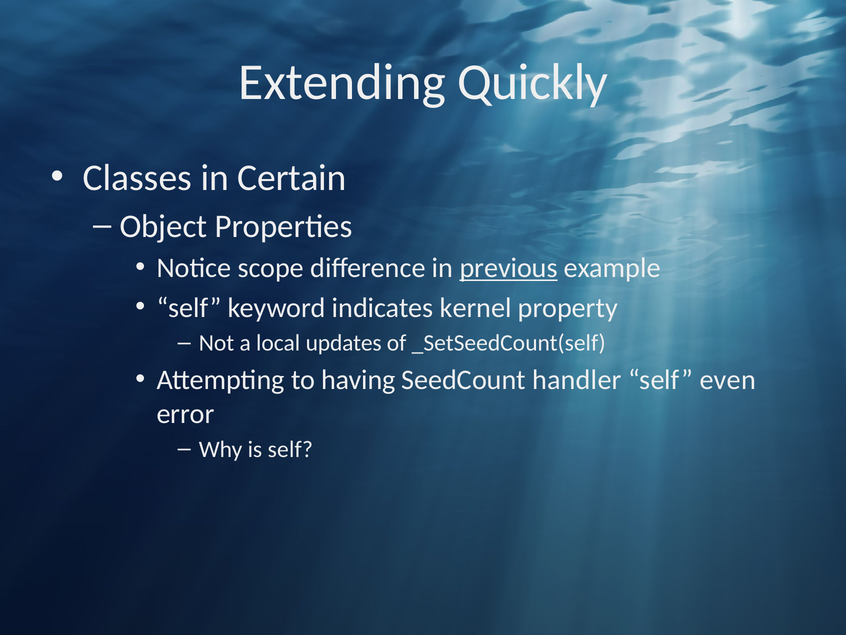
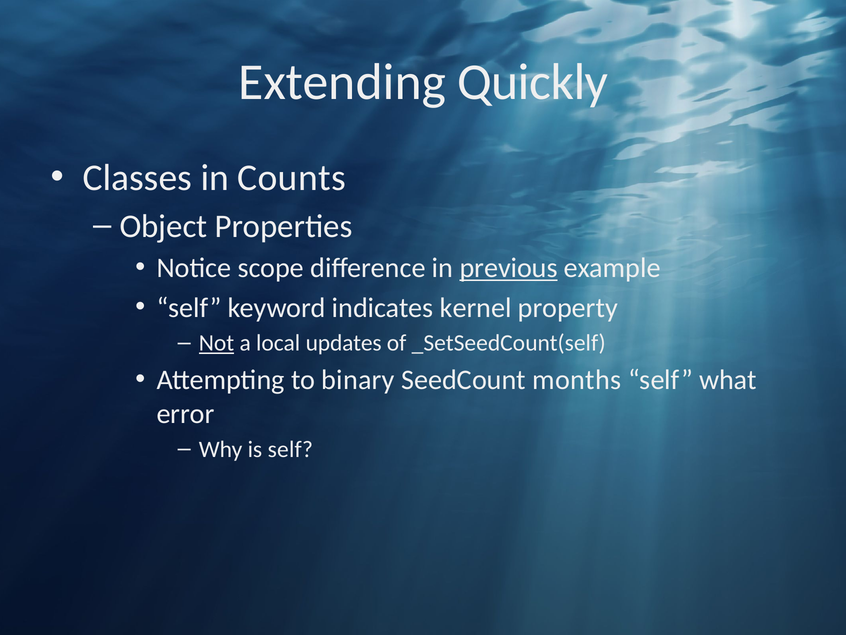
Certain: Certain -> Counts
Not underline: none -> present
having: having -> binary
handler: handler -> months
even: even -> what
